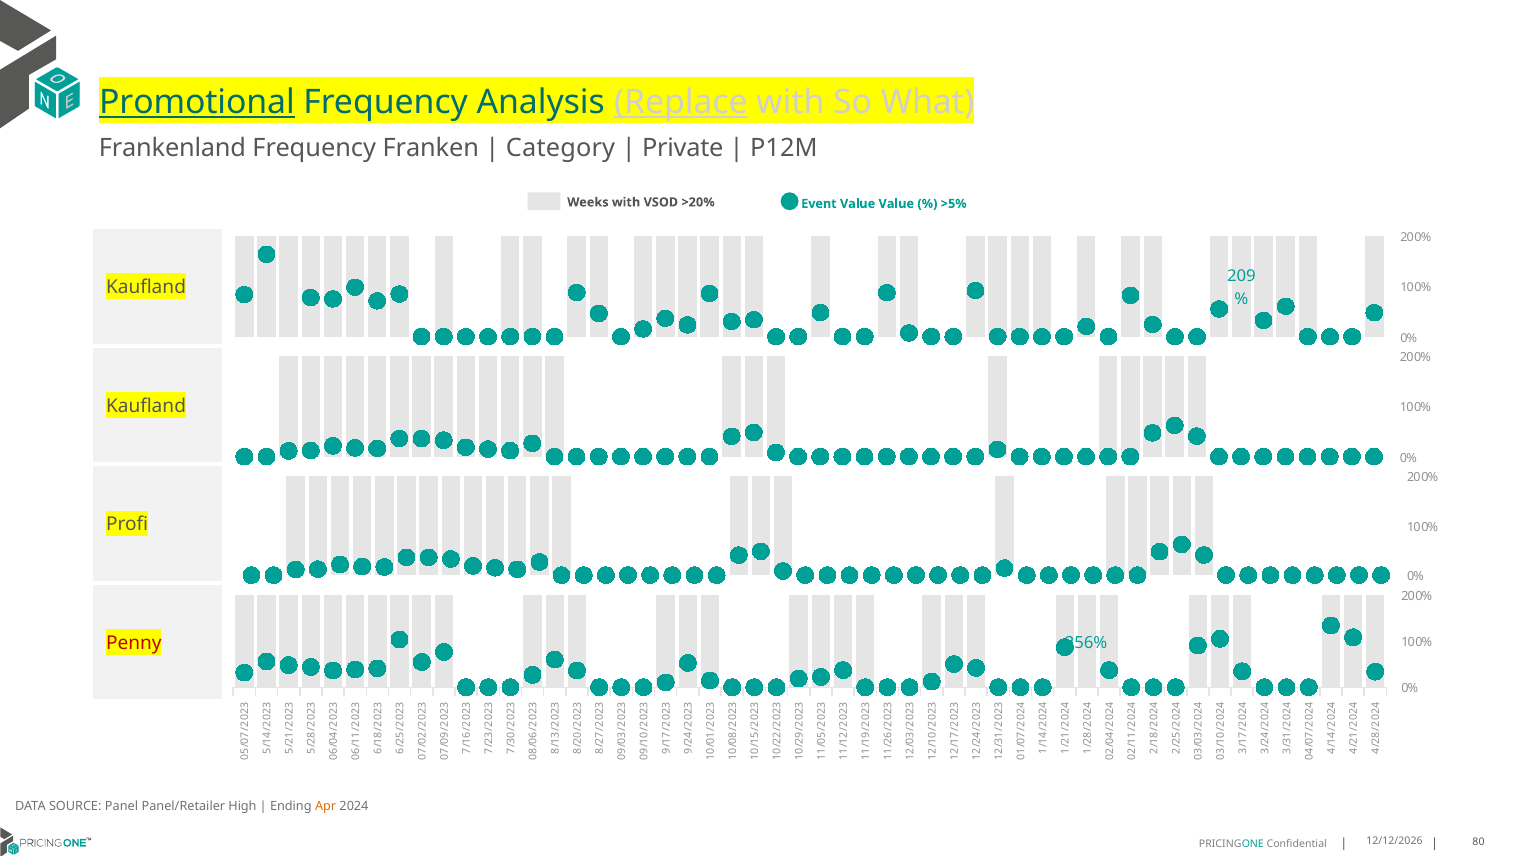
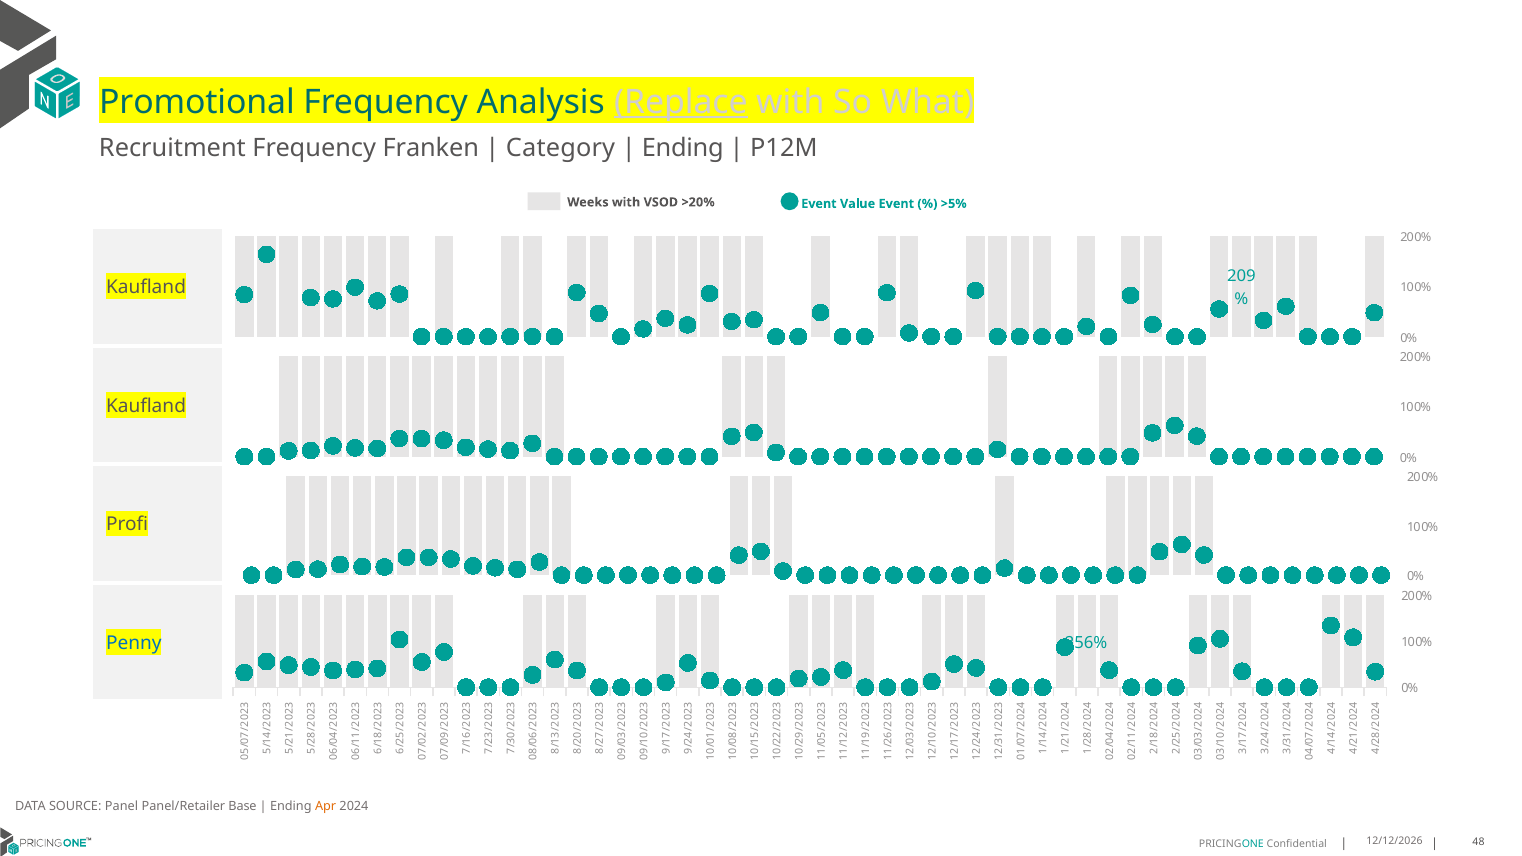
Promotional underline: present -> none
Frankenland: Frankenland -> Recruitment
Private at (683, 148): Private -> Ending
Value Value: Value -> Event
Penny colour: red -> blue
High: High -> Base
80: 80 -> 48
